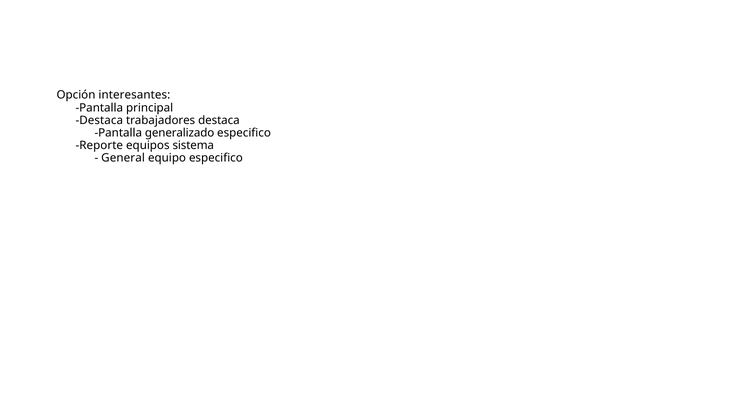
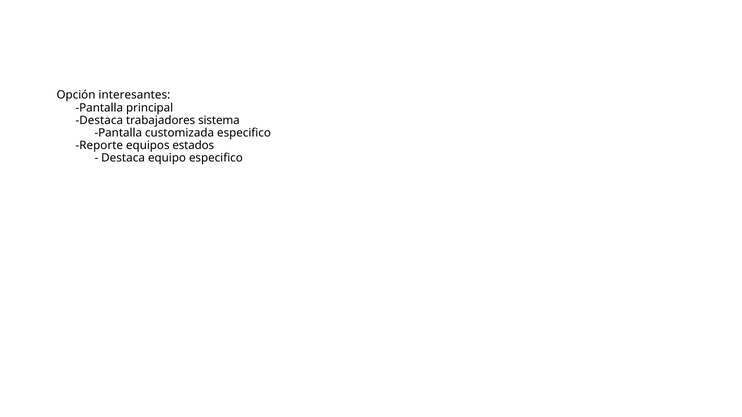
trabajadores destaca: destaca -> sistema
generalizado: generalizado -> customizada
sistema: sistema -> estados
General at (123, 158): General -> Destaca
